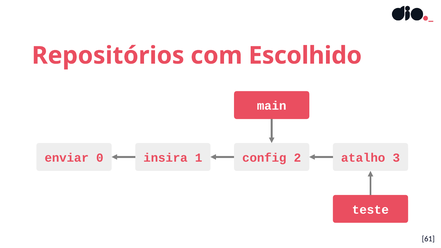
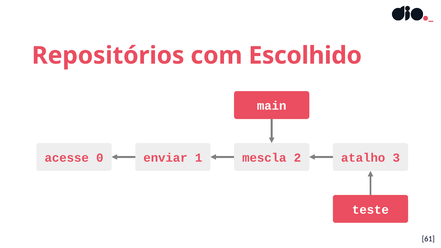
enviar: enviar -> acesse
insira: insira -> enviar
config: config -> mescla
